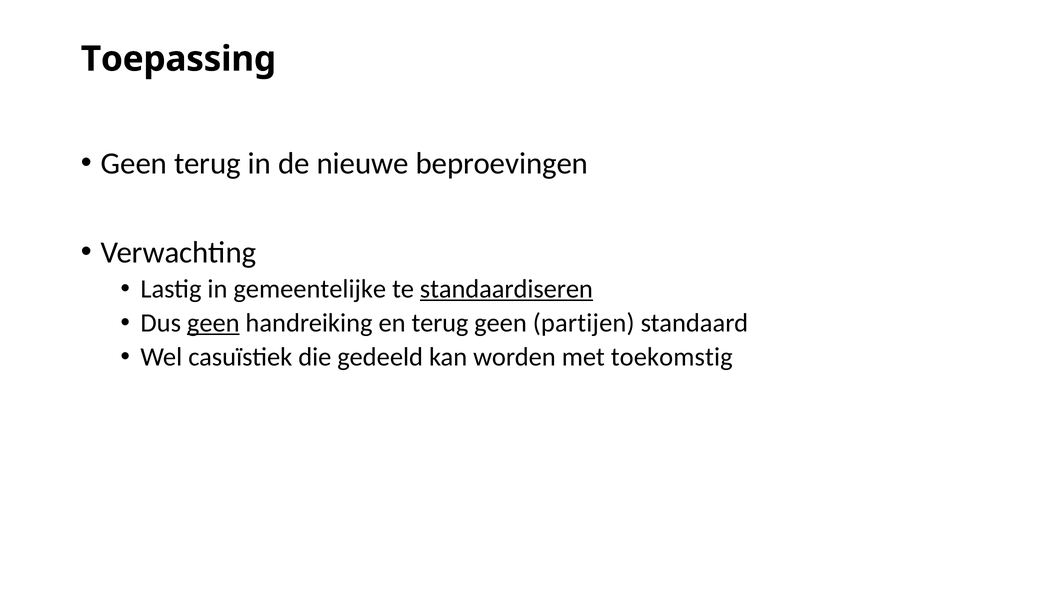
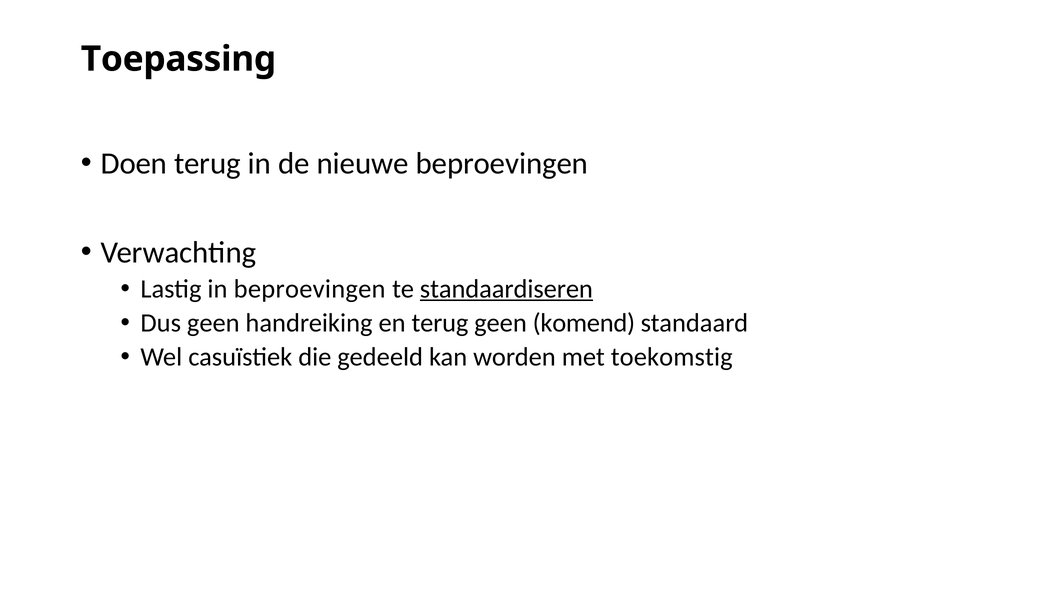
Geen at (134, 164): Geen -> Doen
in gemeentelijke: gemeentelijke -> beproevingen
geen at (213, 323) underline: present -> none
partijen: partijen -> komend
